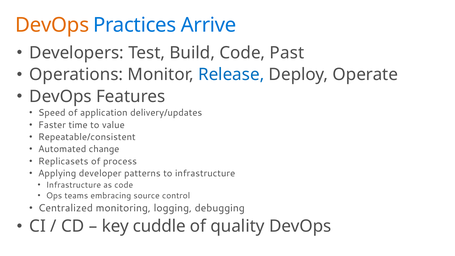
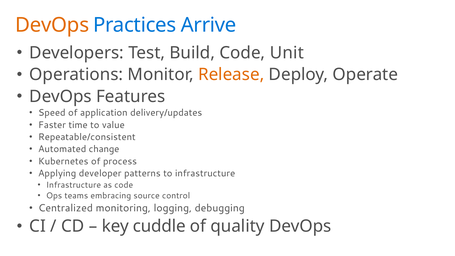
Past: Past -> Unit
Release colour: blue -> orange
Replicasets: Replicasets -> Kubernetes
